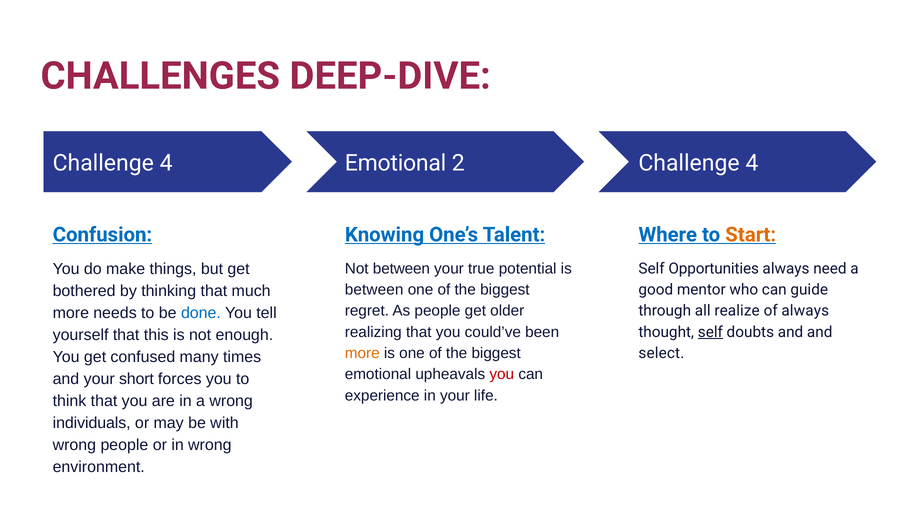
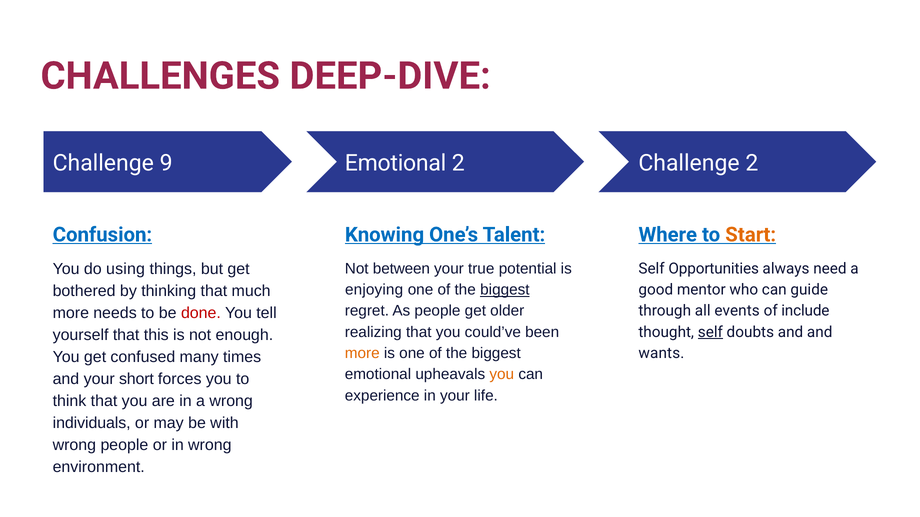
4 at (166, 163): 4 -> 9
4 at (752, 163): 4 -> 2
make: make -> using
between at (374, 290): between -> enjoying
biggest at (505, 290) underline: none -> present
realize: realize -> events
of always: always -> include
done colour: blue -> red
select: select -> wants
you at (502, 375) colour: red -> orange
